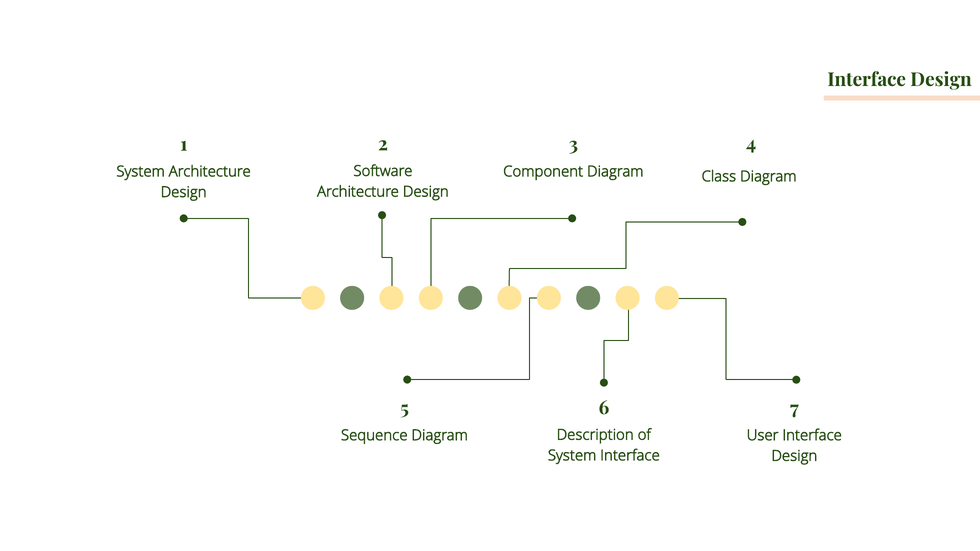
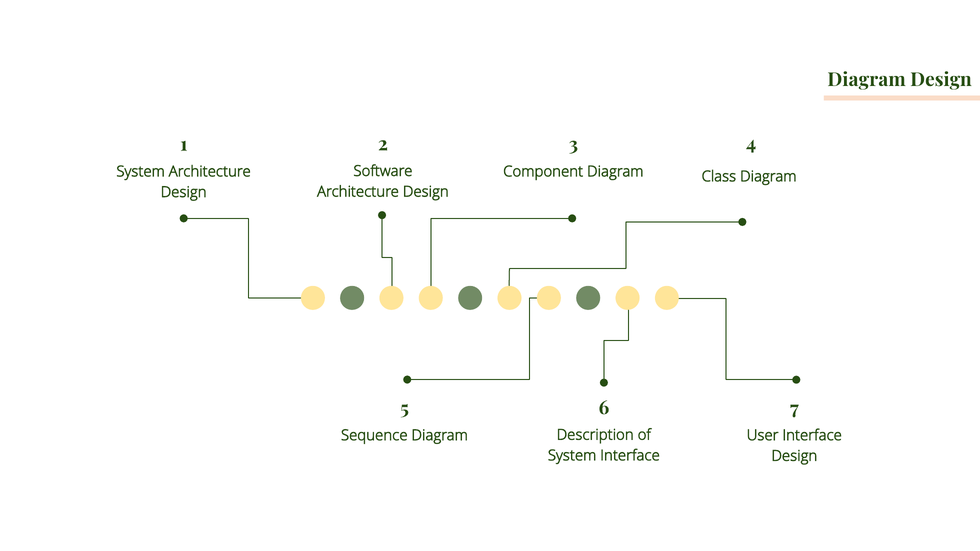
Interface at (867, 80): Interface -> Diagram
